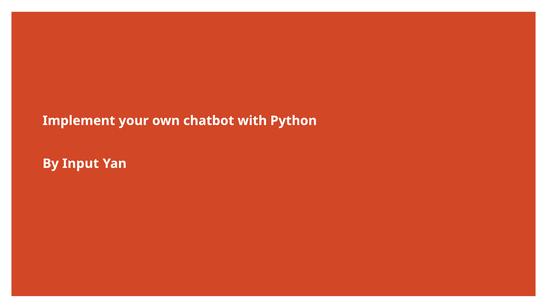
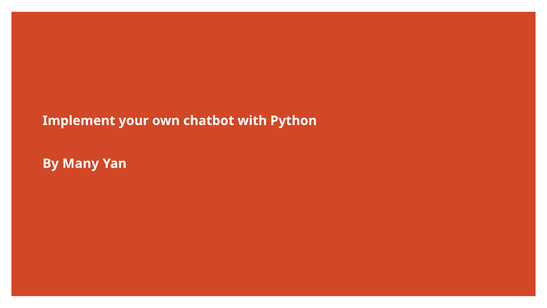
Input: Input -> Many
